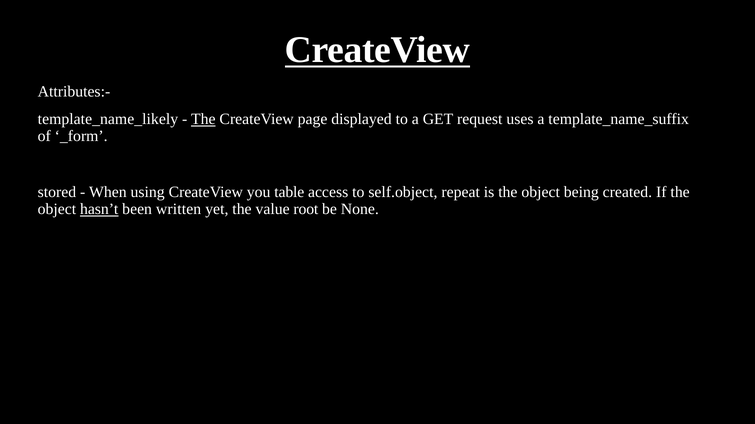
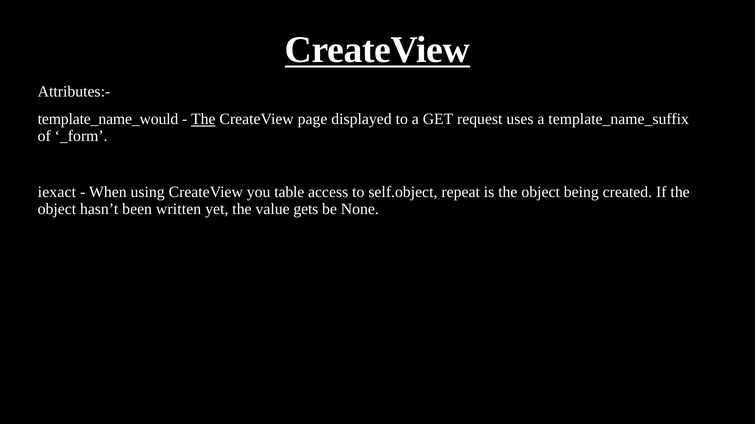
template_name_likely: template_name_likely -> template_name_would
stored: stored -> iexact
hasn’t underline: present -> none
root: root -> gets
